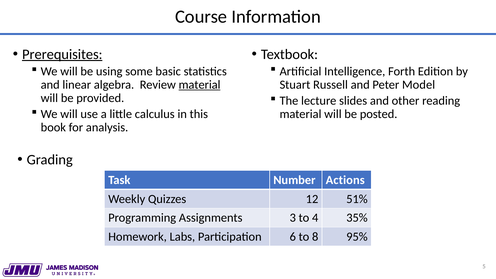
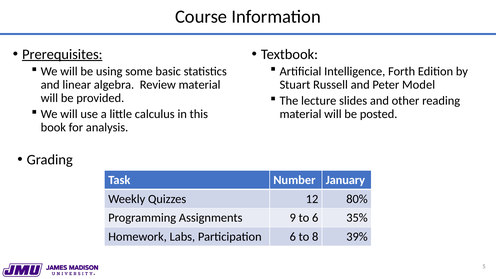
material at (200, 85) underline: present -> none
Actions: Actions -> January
51%: 51% -> 80%
3: 3 -> 9
to 4: 4 -> 6
95%: 95% -> 39%
